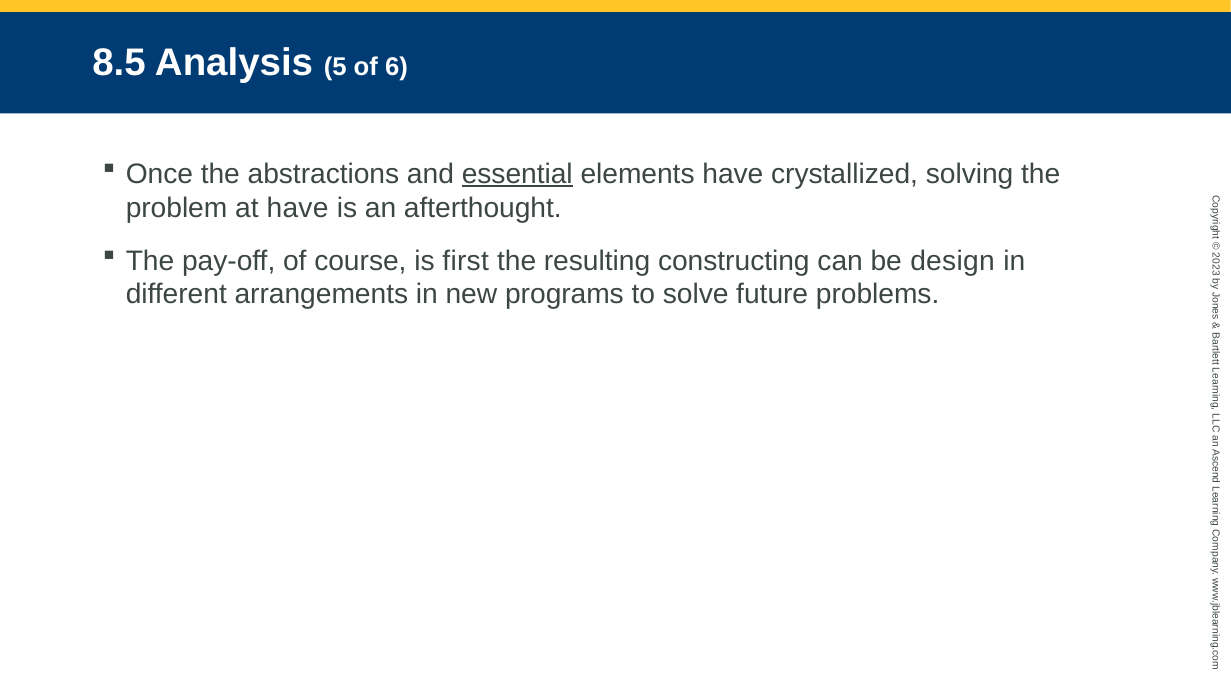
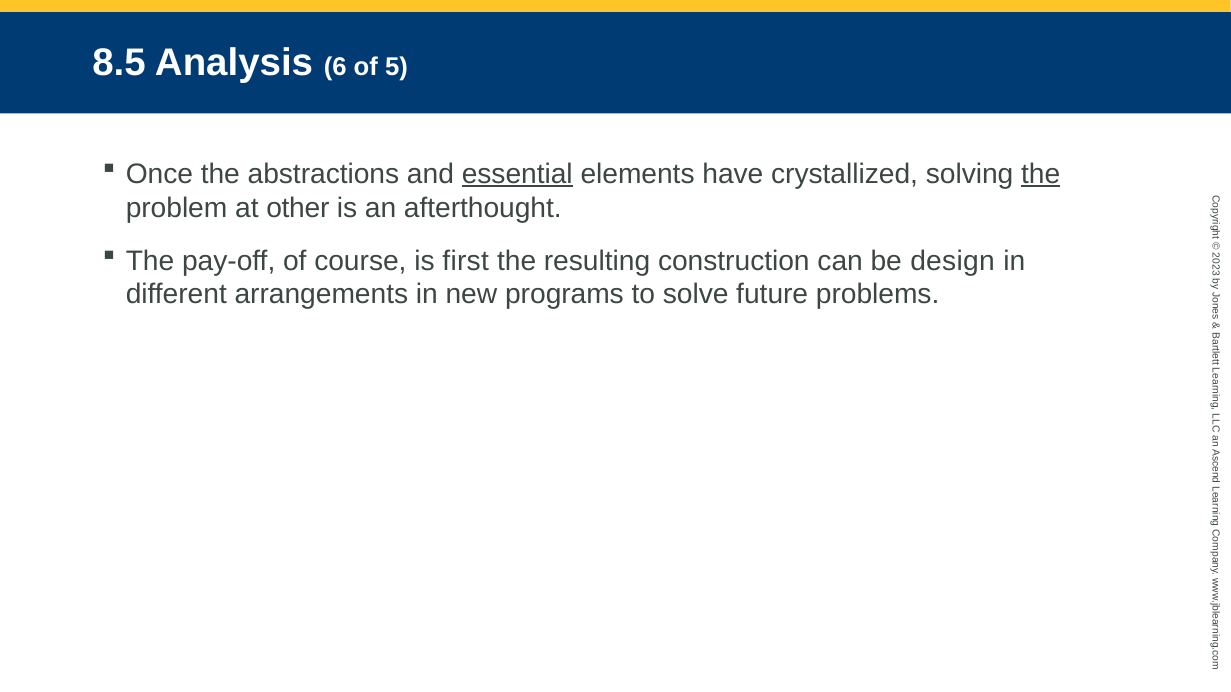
5: 5 -> 6
6: 6 -> 5
the at (1041, 174) underline: none -> present
at have: have -> other
constructing: constructing -> construction
